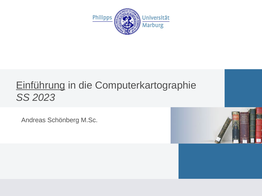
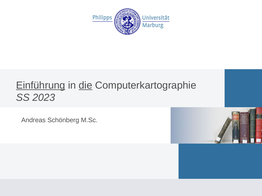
die underline: none -> present
